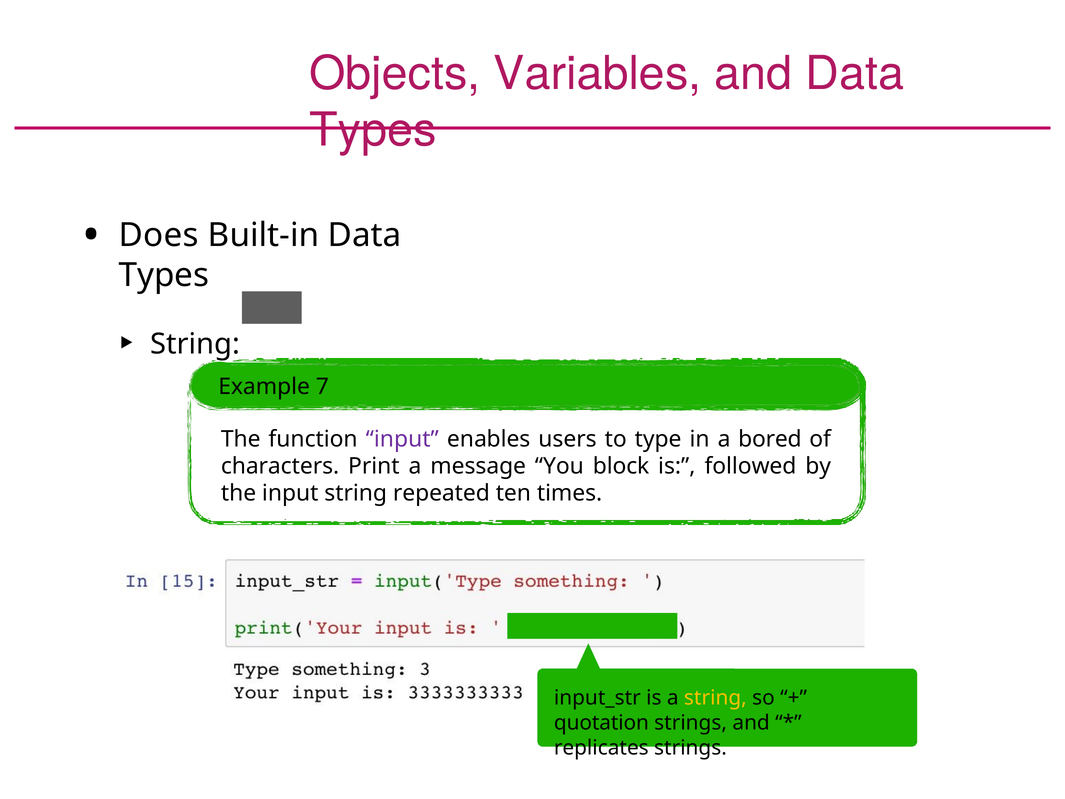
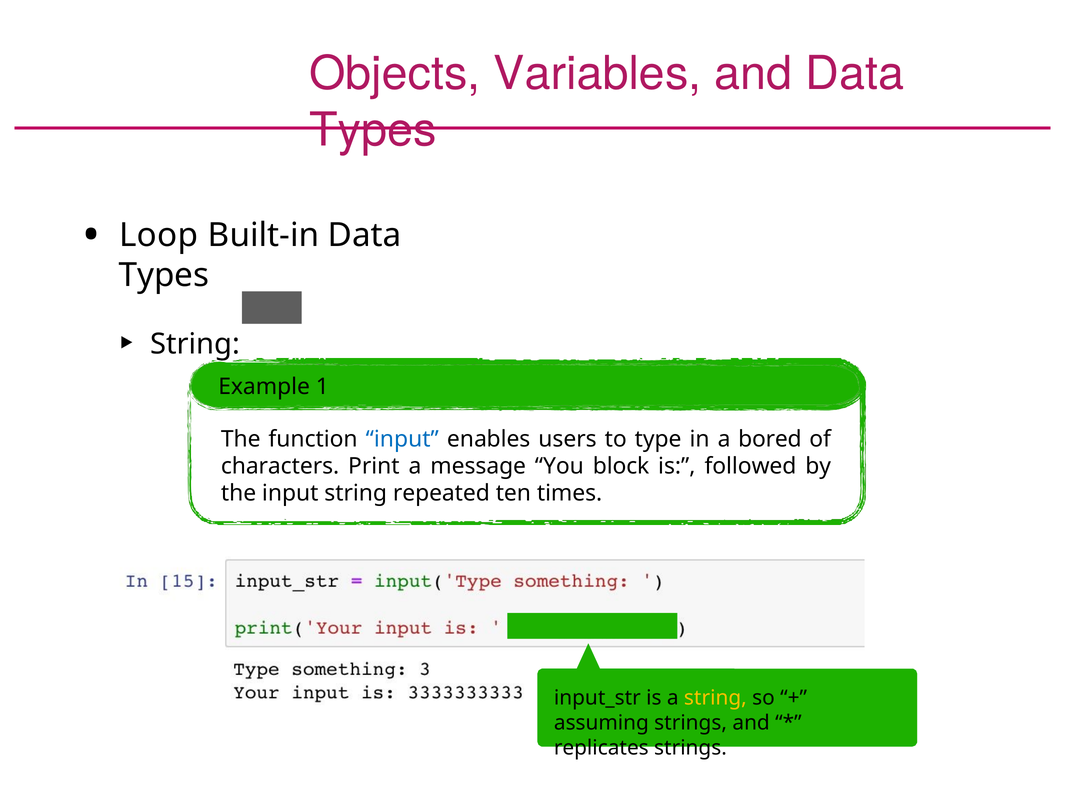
Does: Does -> Loop
7: 7 -> 1
input at (402, 439) colour: purple -> blue
quotation: quotation -> assuming
